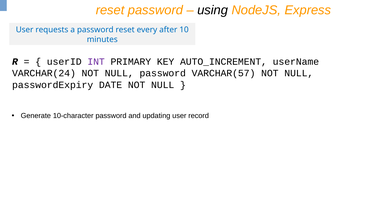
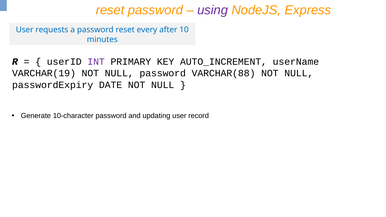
using colour: black -> purple
VARCHAR(24: VARCHAR(24 -> VARCHAR(19
VARCHAR(57: VARCHAR(57 -> VARCHAR(88
